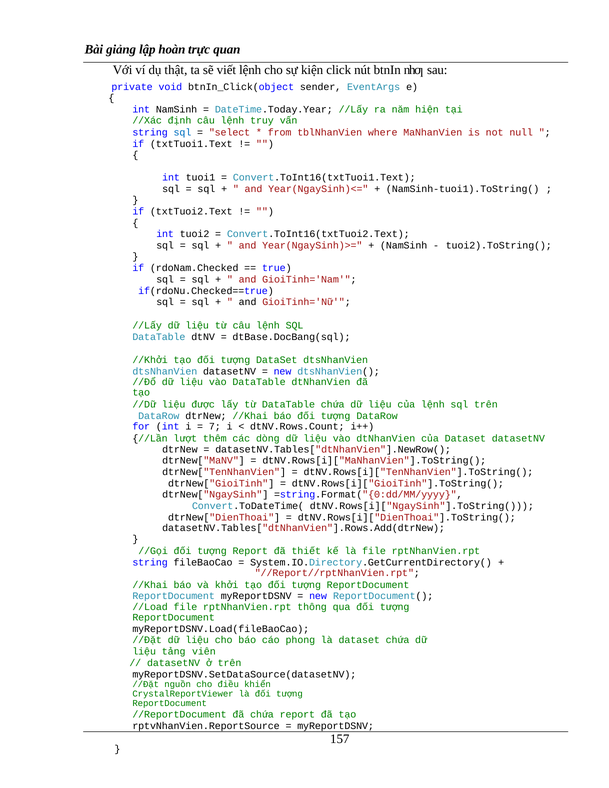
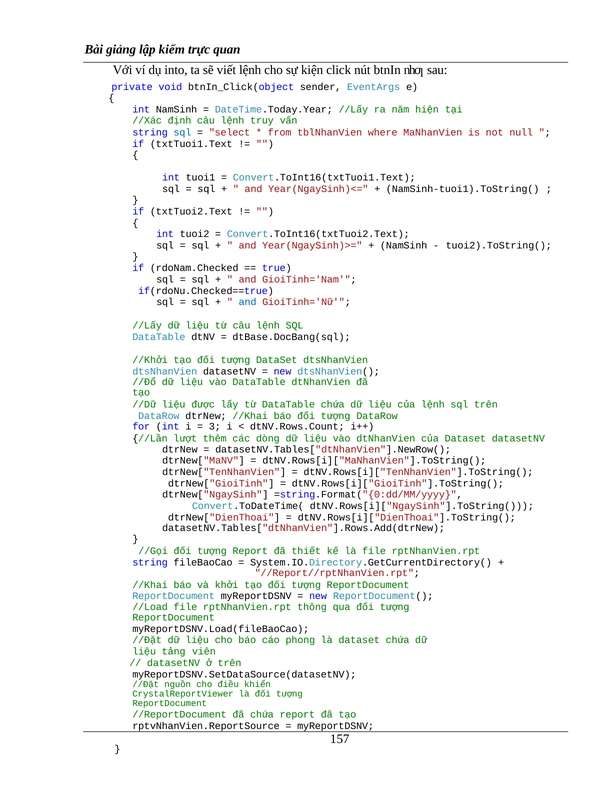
hoàn: hoàn -> kiểm
thật: thật -> into
and at (248, 302) colour: black -> blue
7: 7 -> 3
